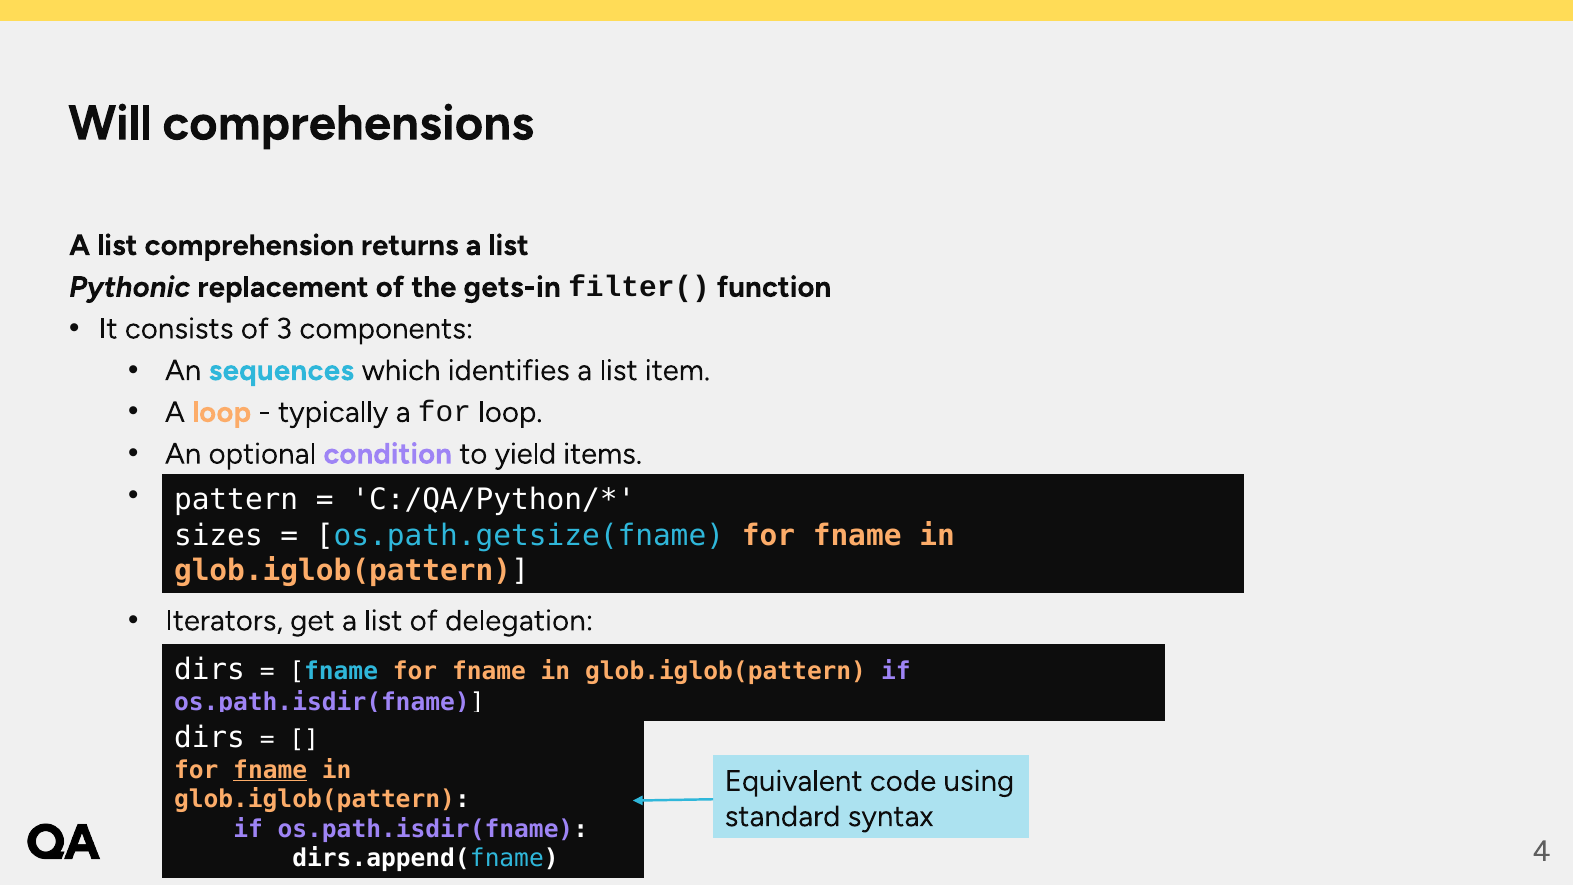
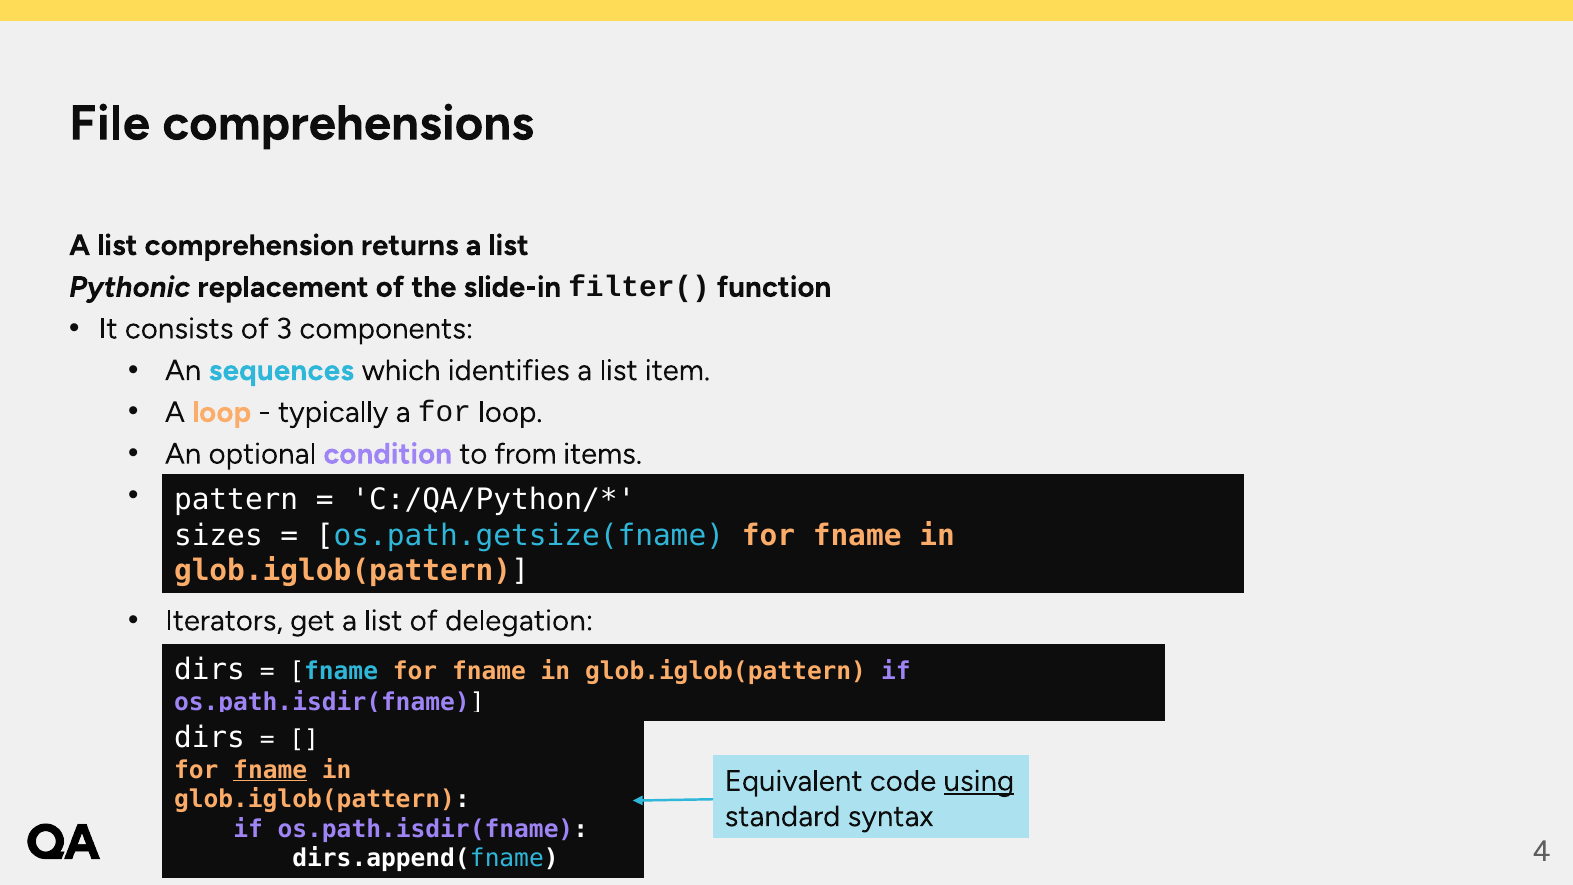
Will at (110, 123): Will -> File
gets-in: gets-in -> slide-in
yield: yield -> from
using underline: none -> present
